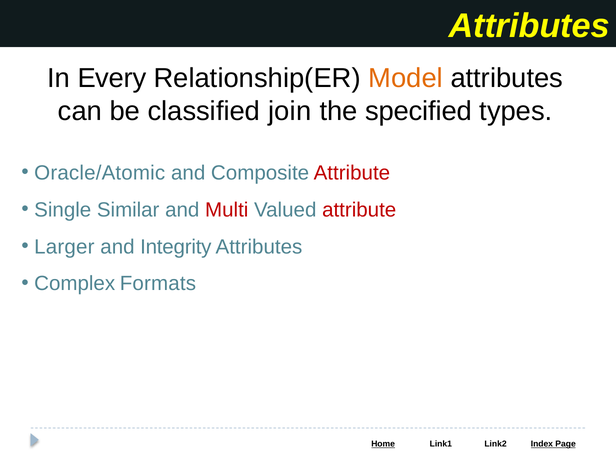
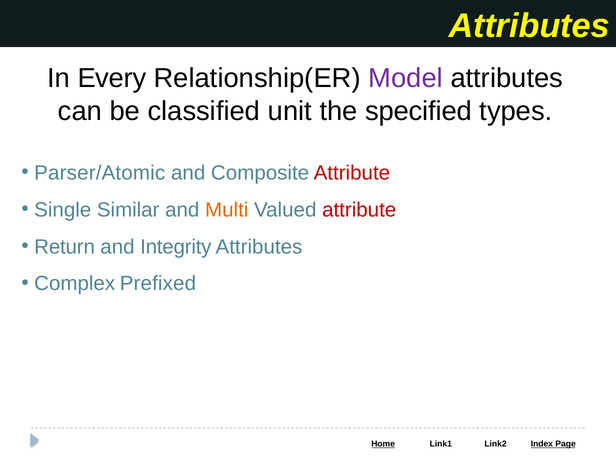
Model colour: orange -> purple
join: join -> unit
Oracle/Atomic: Oracle/Atomic -> Parser/Atomic
Multi colour: red -> orange
Larger: Larger -> Return
Formats: Formats -> Prefixed
